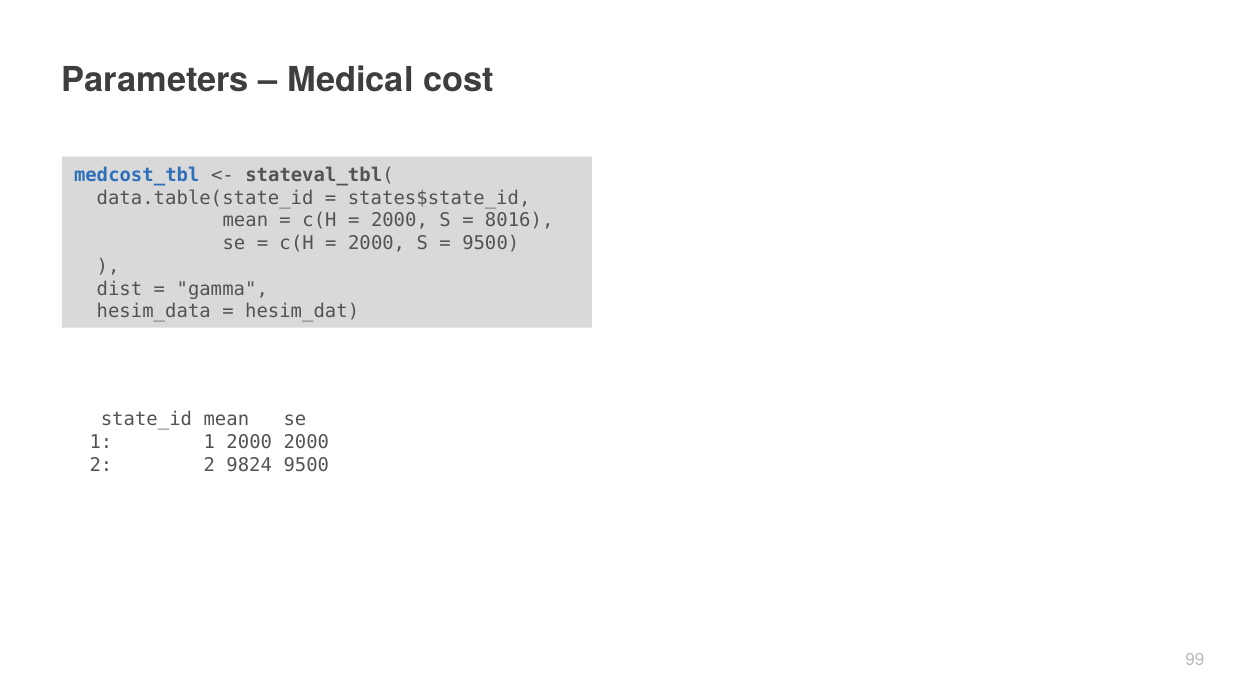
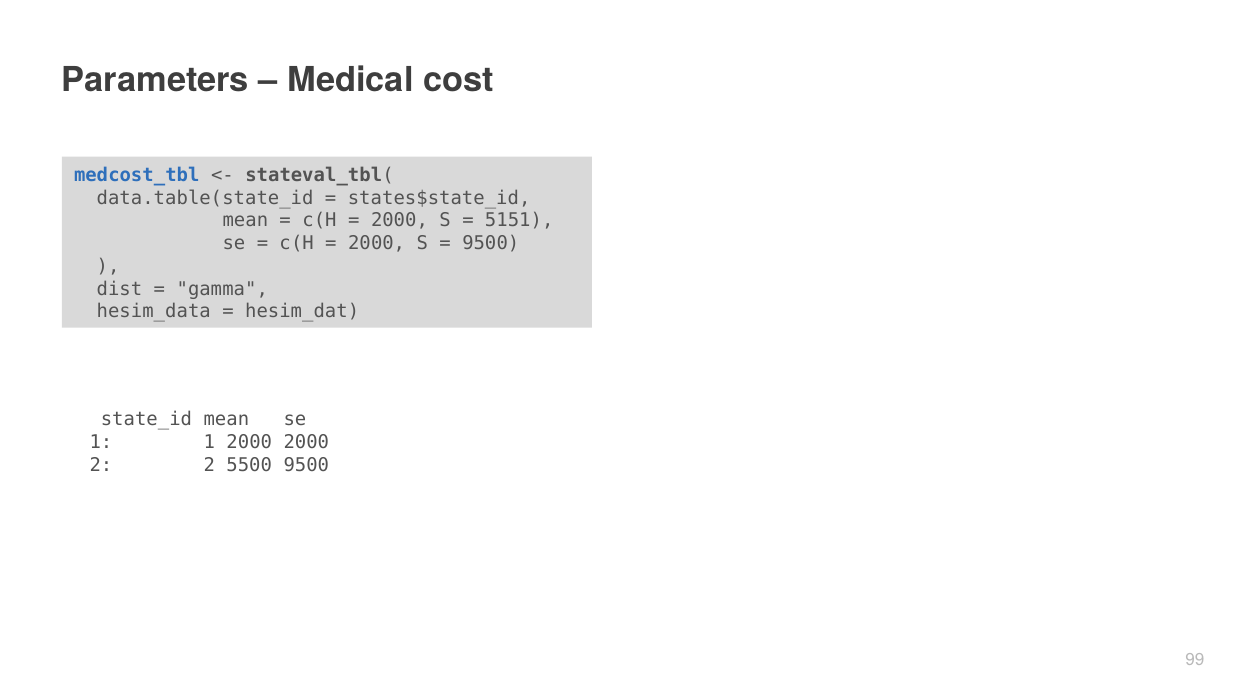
8016: 8016 -> 5151
9824: 9824 -> 5500
